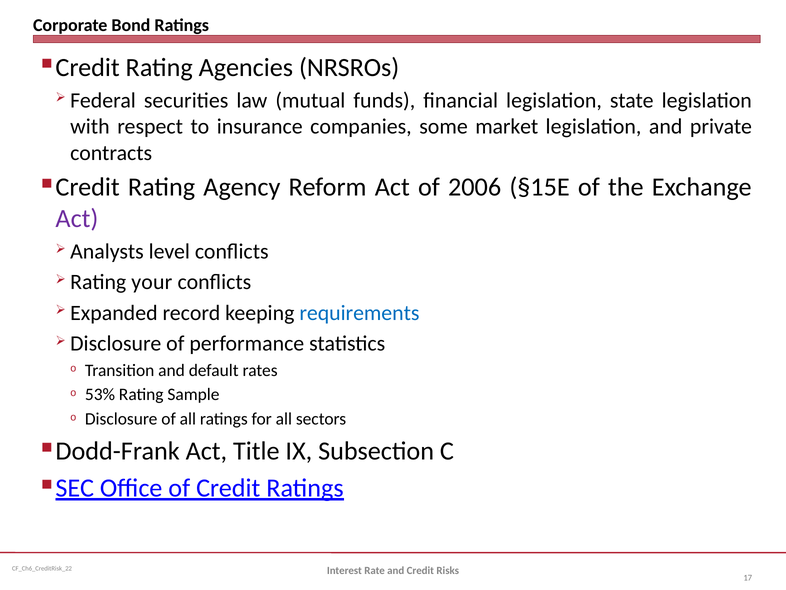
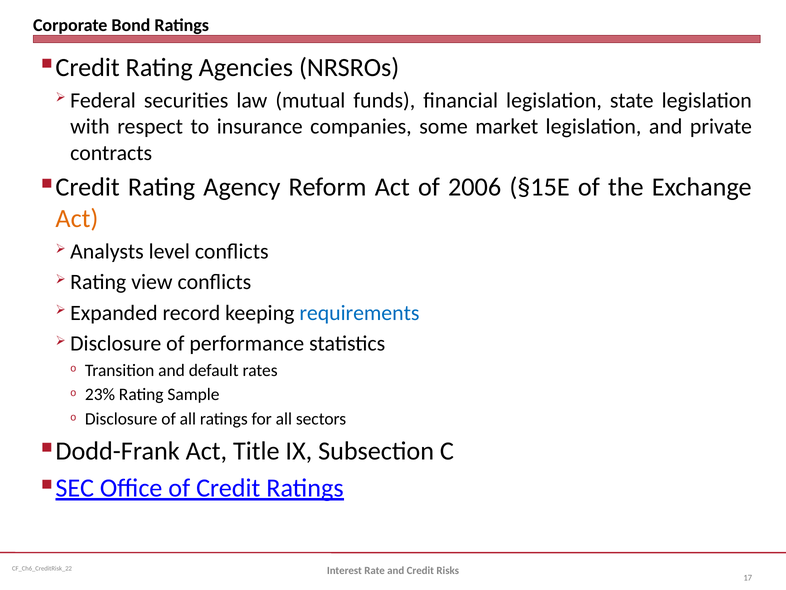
Act at (77, 218) colour: purple -> orange
your: your -> view
53%: 53% -> 23%
